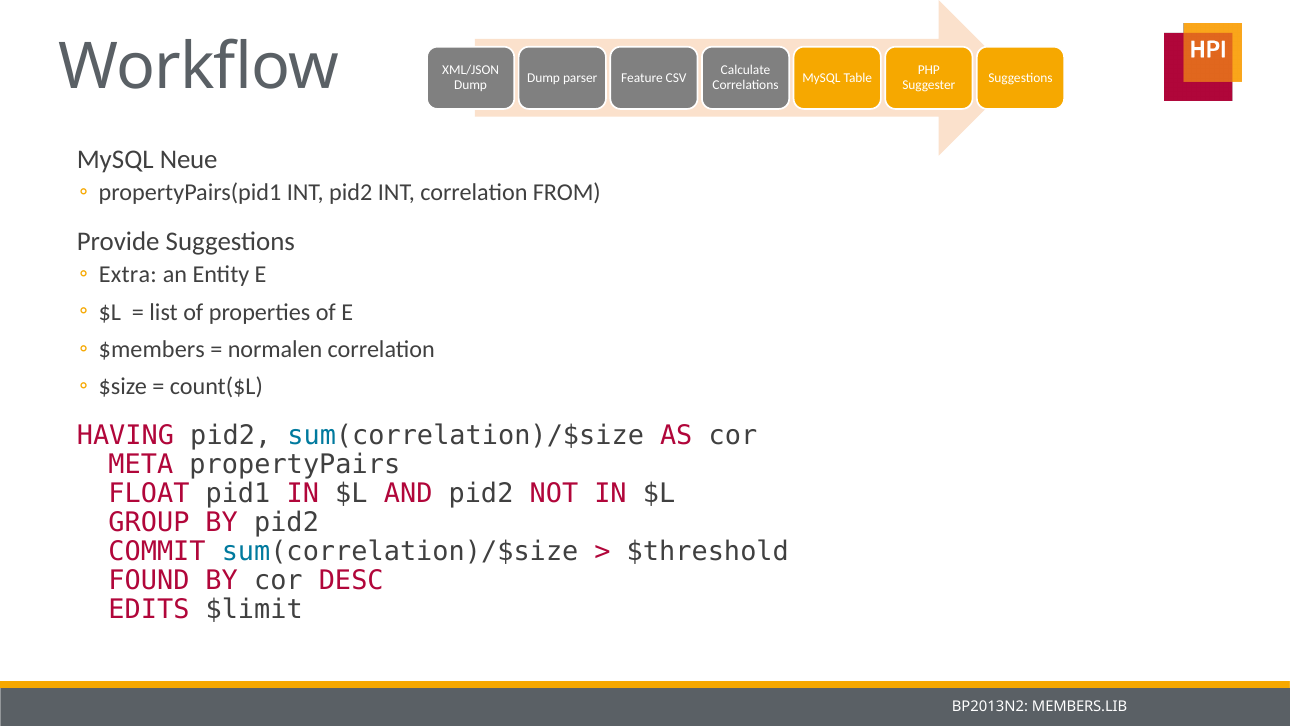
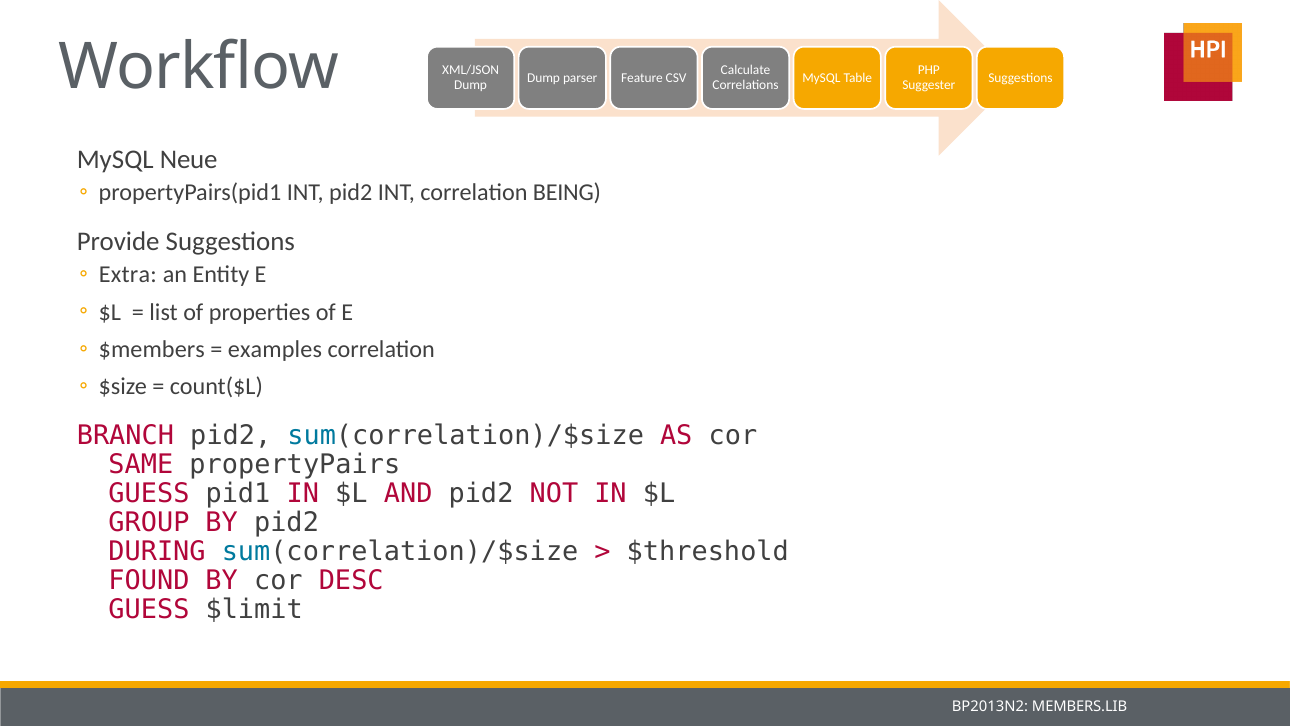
FROM: FROM -> BEING
normalen: normalen -> examples
HAVING: HAVING -> BRANCH
META: META -> SAME
FLOAT at (149, 493): FLOAT -> GUESS
COMMIT: COMMIT -> DURING
EDITS at (149, 609): EDITS -> GUESS
